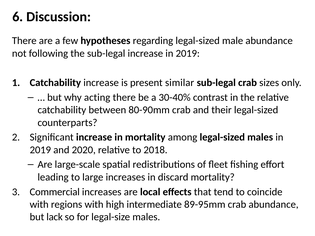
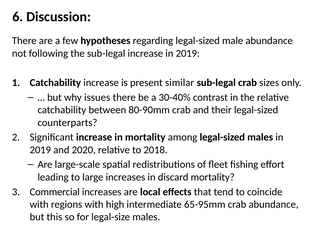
acting: acting -> issues
89-95mm: 89-95mm -> 65-95mm
lack: lack -> this
